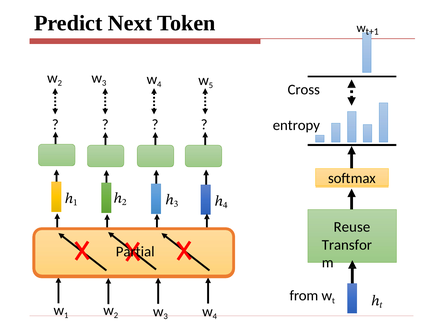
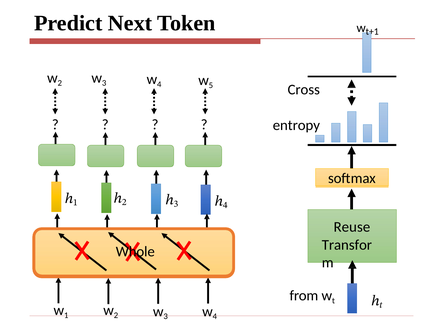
Partial: Partial -> Whole
